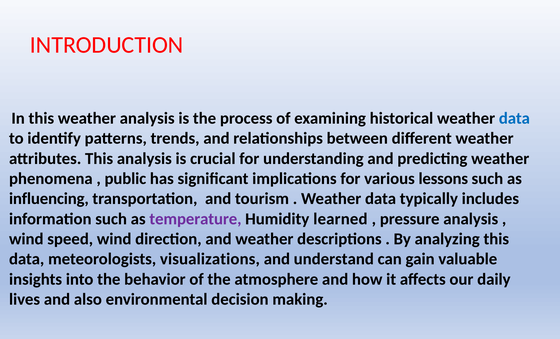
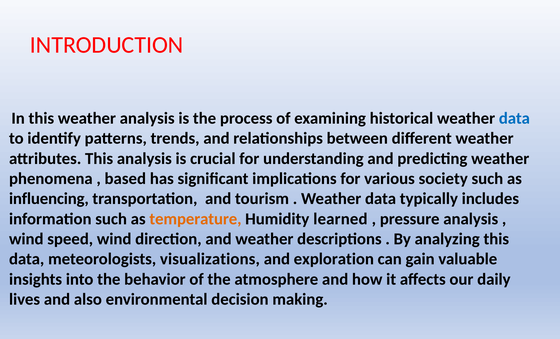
public: public -> based
lessons: lessons -> society
temperature colour: purple -> orange
understand: understand -> exploration
